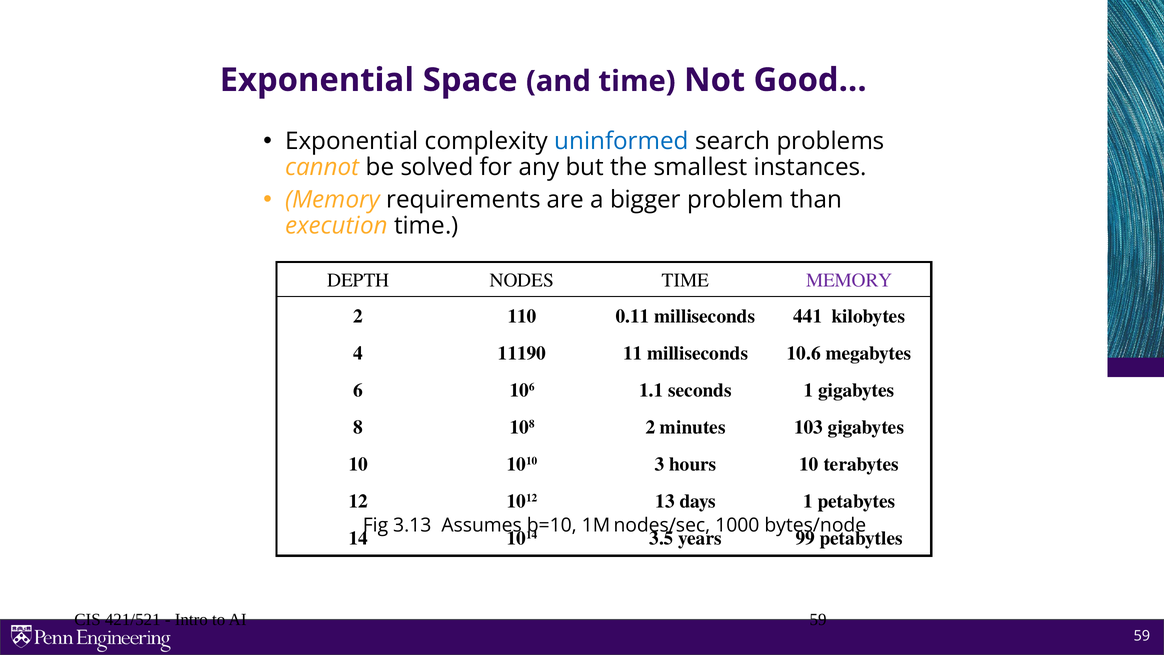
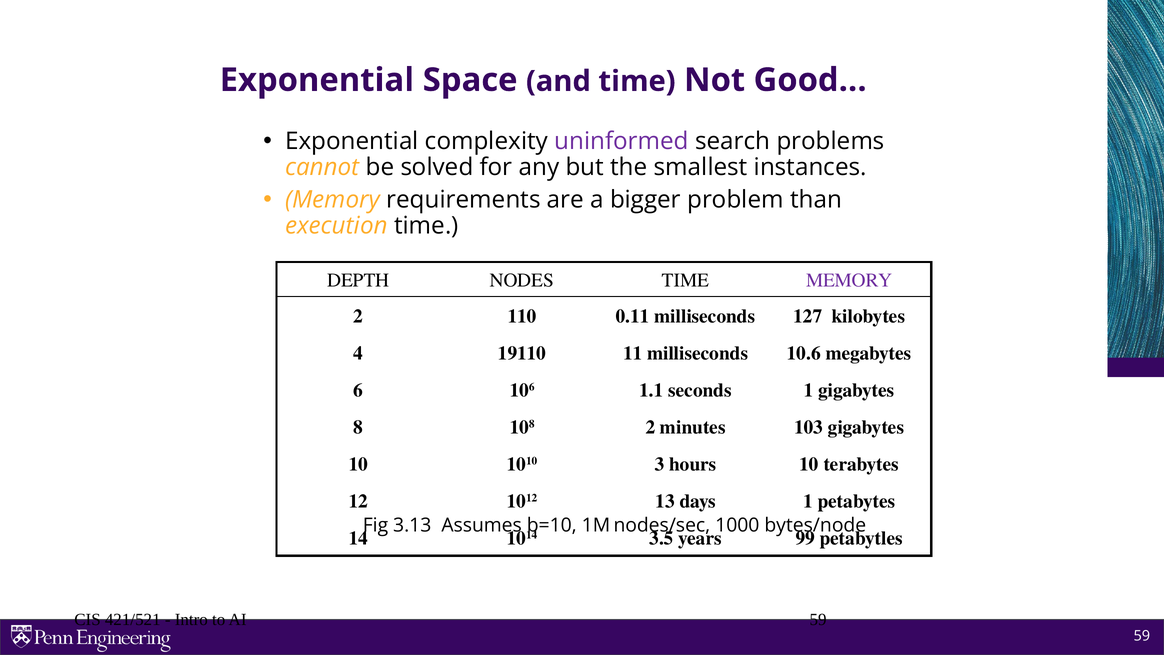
uninformed colour: blue -> purple
441: 441 -> 127
11190: 11190 -> 19110
